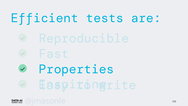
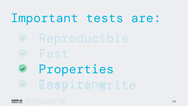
Efficient: Efficient -> Important
